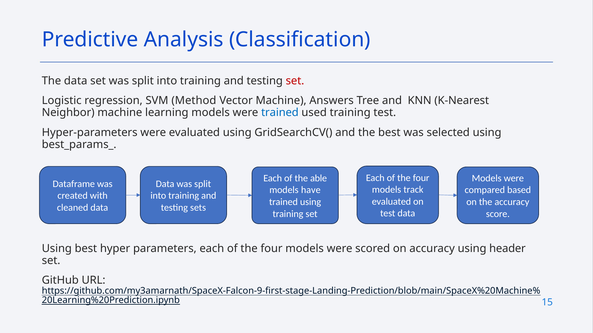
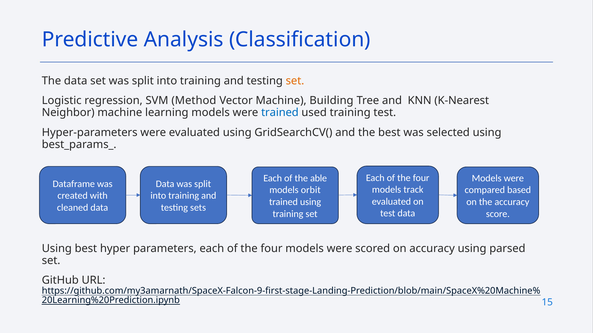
set at (295, 81) colour: red -> orange
Answers: Answers -> Building
have: have -> orbit
header: header -> parsed
